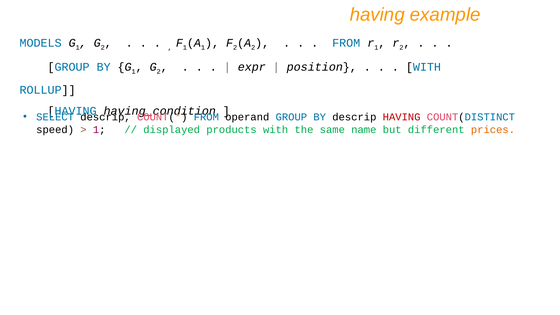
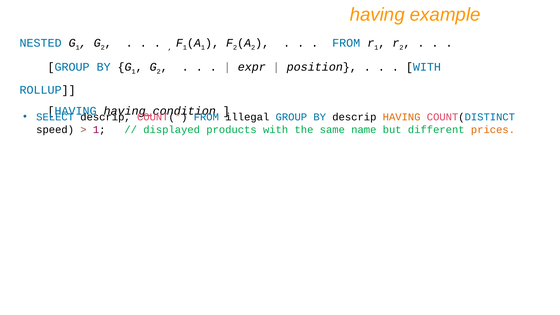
MODELS: MODELS -> NESTED
operand: operand -> illegal
HAVING at (402, 117) colour: red -> orange
